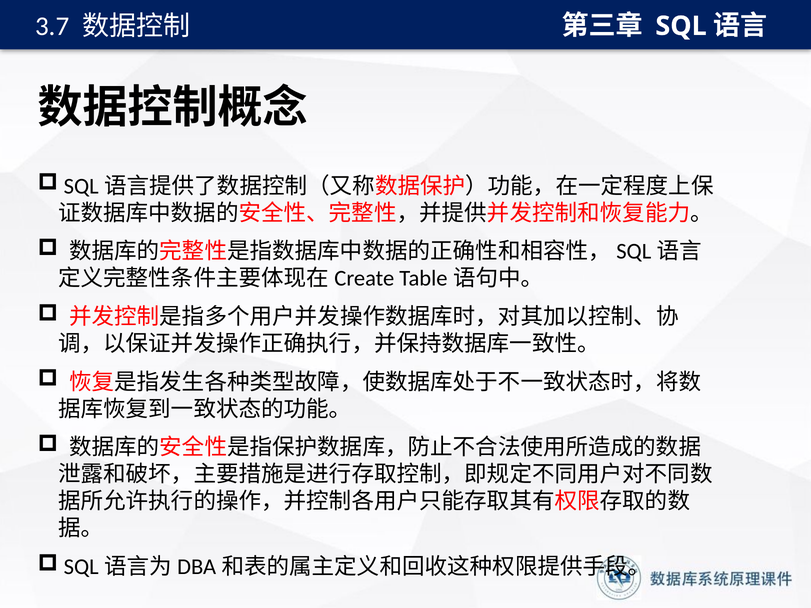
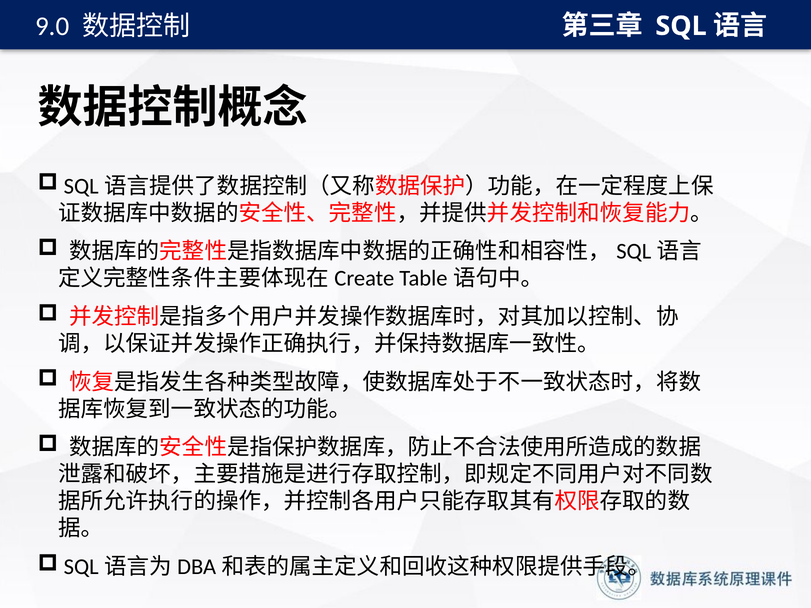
3.7: 3.7 -> 9.0
